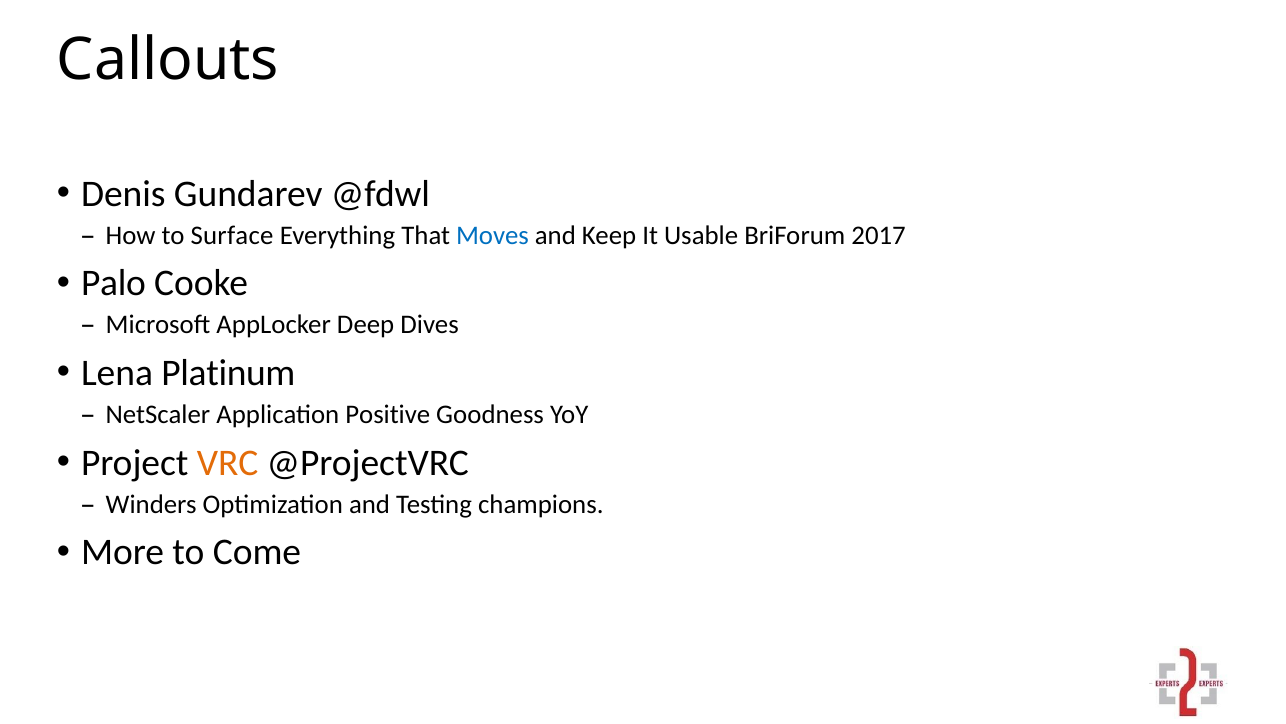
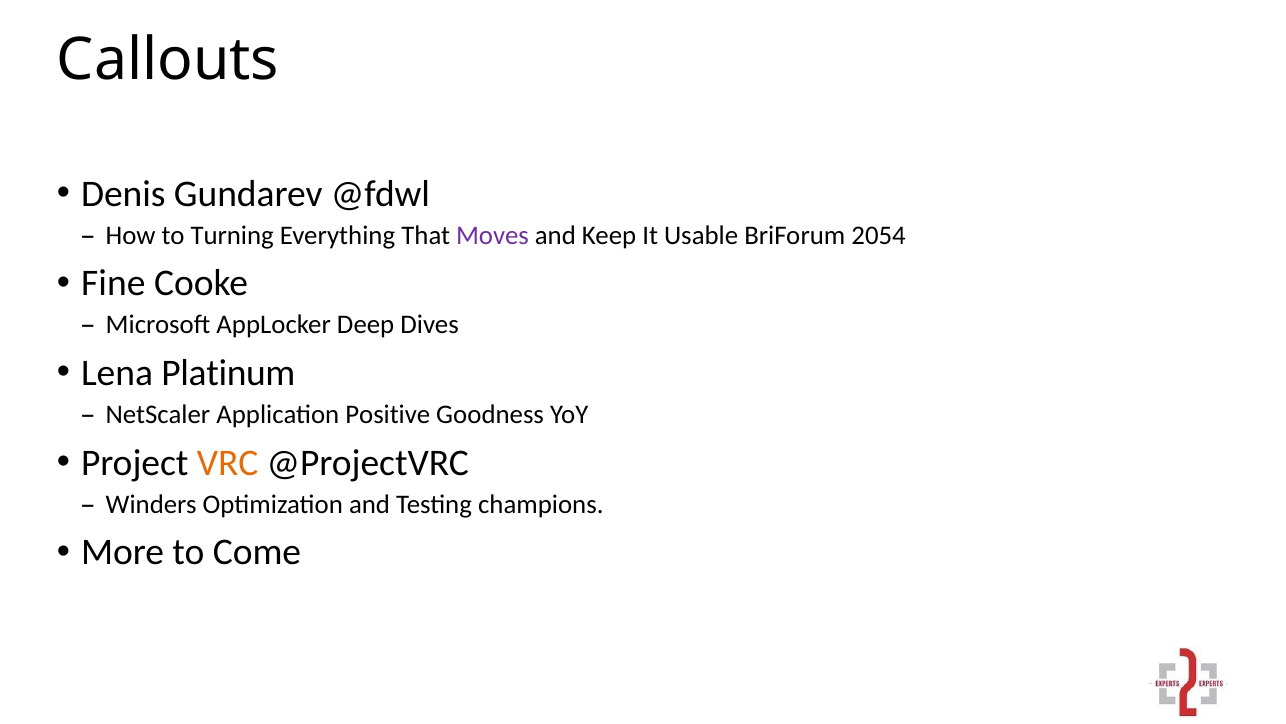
Surface: Surface -> Turning
Moves colour: blue -> purple
2017: 2017 -> 2054
Palo: Palo -> Fine
